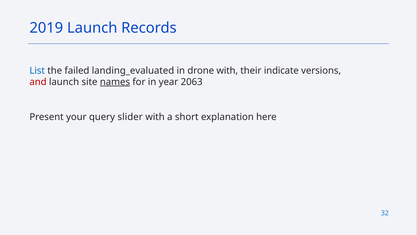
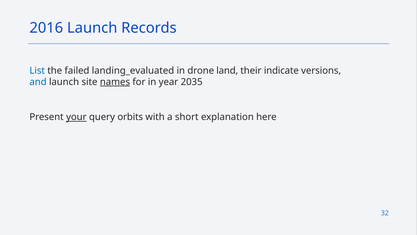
2019: 2019 -> 2016
drone with: with -> land
and colour: red -> blue
2063: 2063 -> 2035
your underline: none -> present
slider: slider -> orbits
